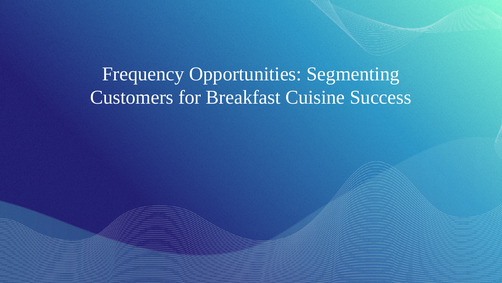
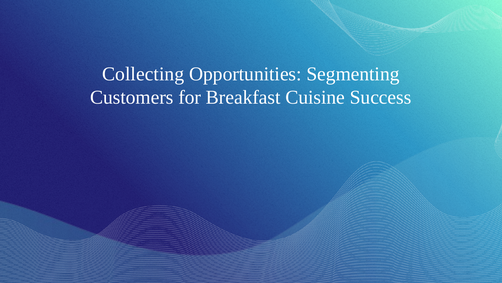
Frequency: Frequency -> Collecting
